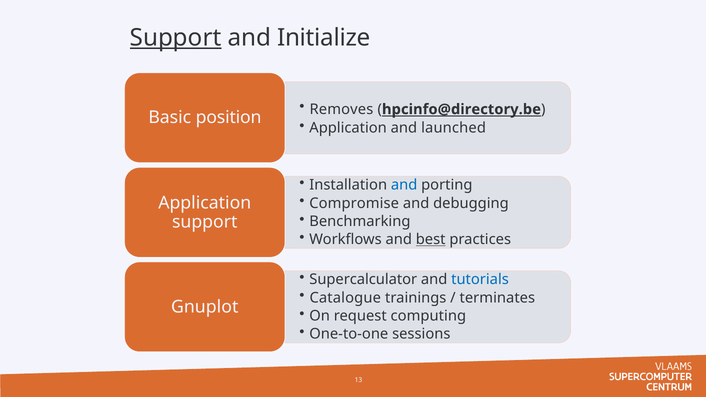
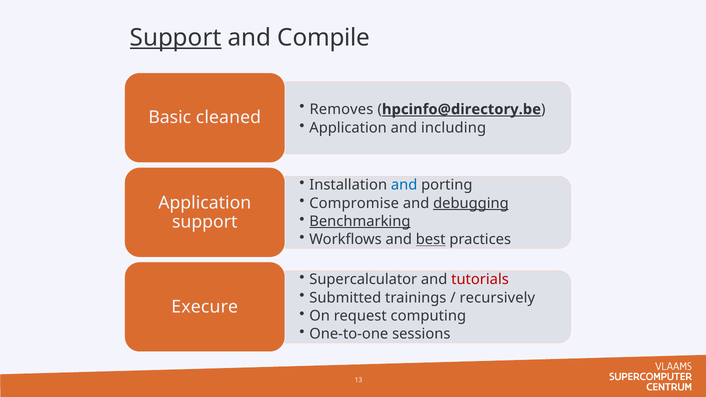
Initialize: Initialize -> Compile
position: position -> cleaned
launched: launched -> including
debugging underline: none -> present
Benchmarking underline: none -> present
tutorials colour: blue -> red
Catalogue: Catalogue -> Submitted
terminates: terminates -> recursively
Gnuplot: Gnuplot -> Execure
